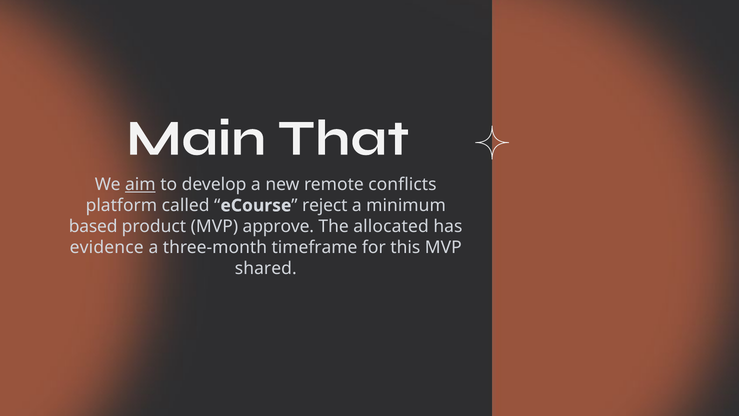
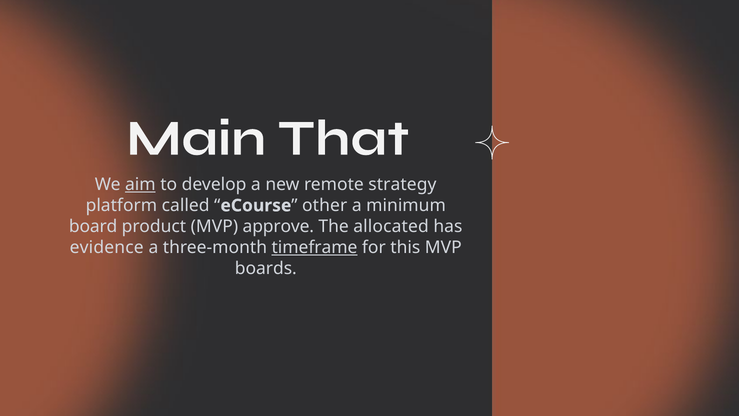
conflicts: conflicts -> strategy
reject: reject -> other
based: based -> board
timeframe underline: none -> present
shared: shared -> boards
